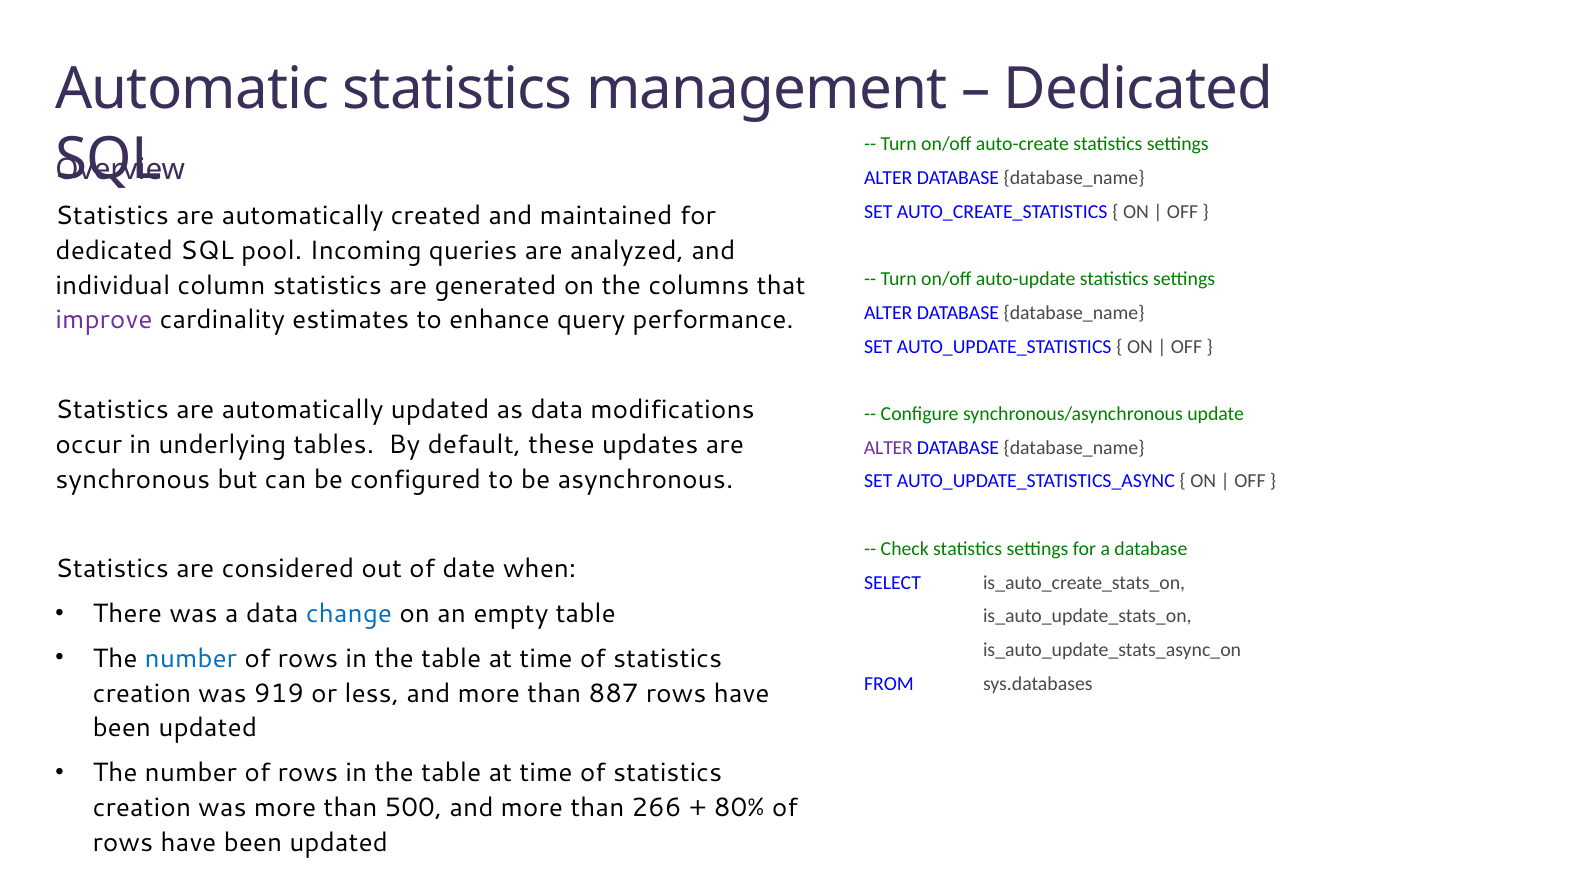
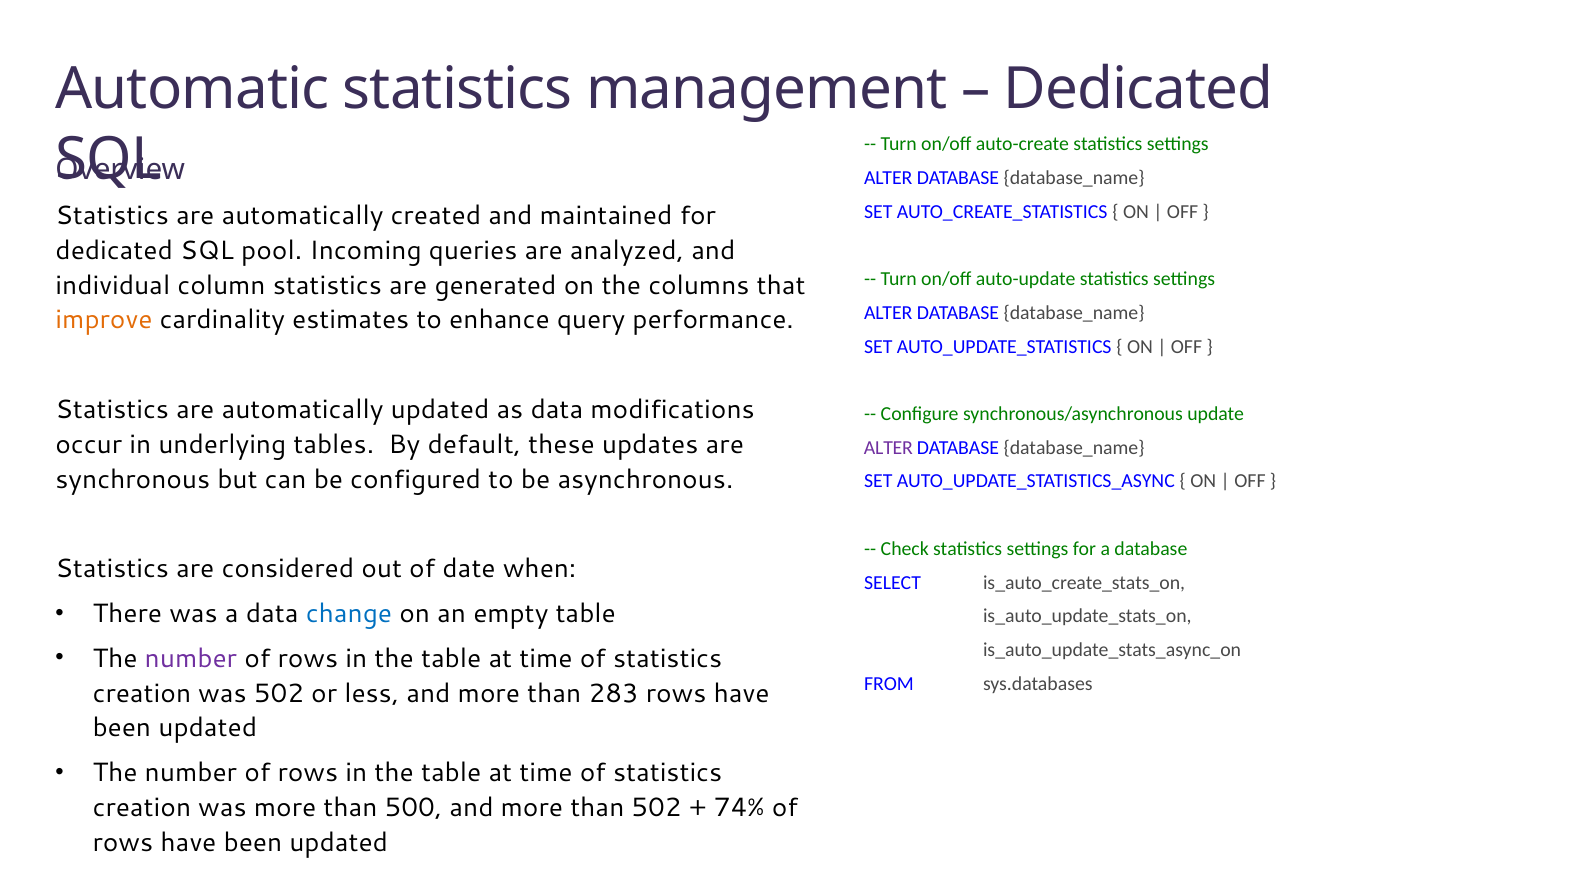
improve colour: purple -> orange
number at (191, 659) colour: blue -> purple
was 919: 919 -> 502
887: 887 -> 283
than 266: 266 -> 502
80%: 80% -> 74%
